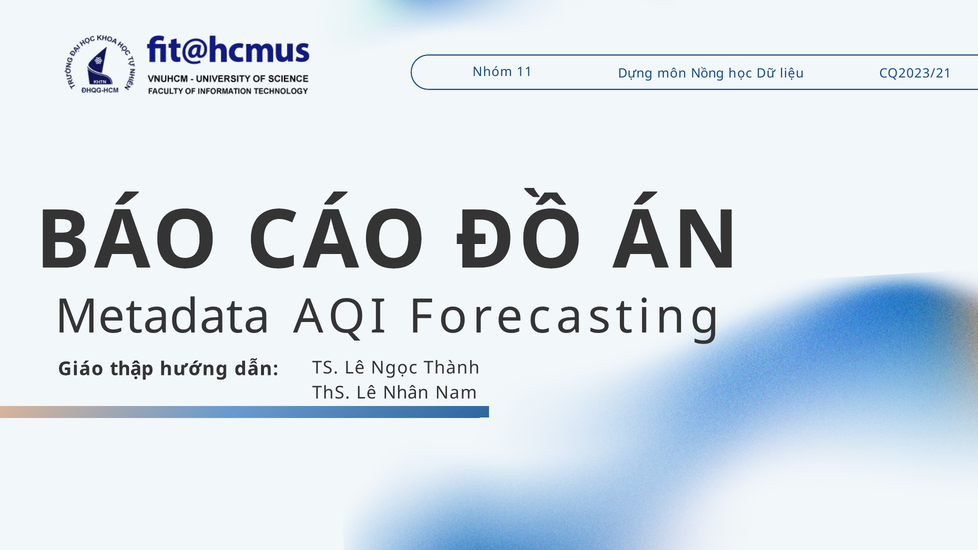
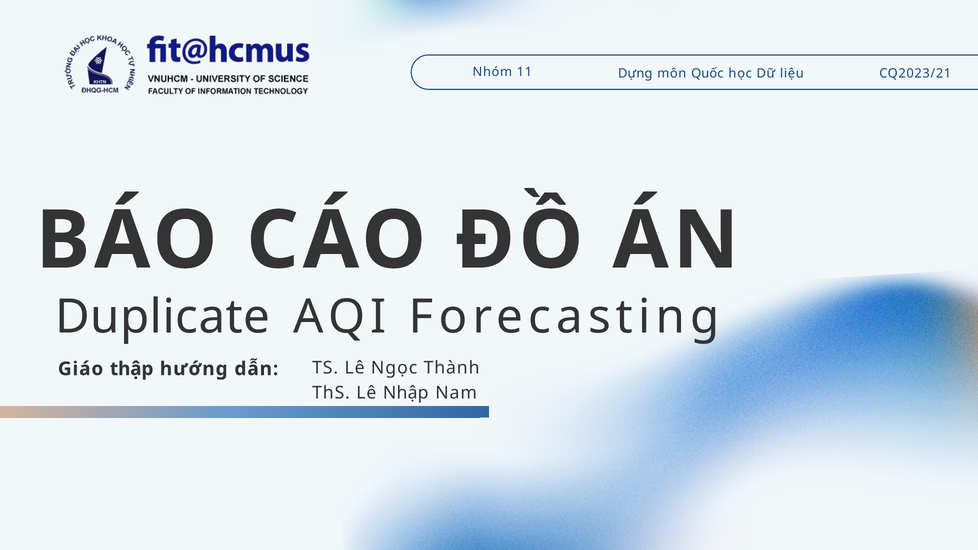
Nồng: Nồng -> Quốc
Metadata: Metadata -> Duplicate
Nhân: Nhân -> Nhập
